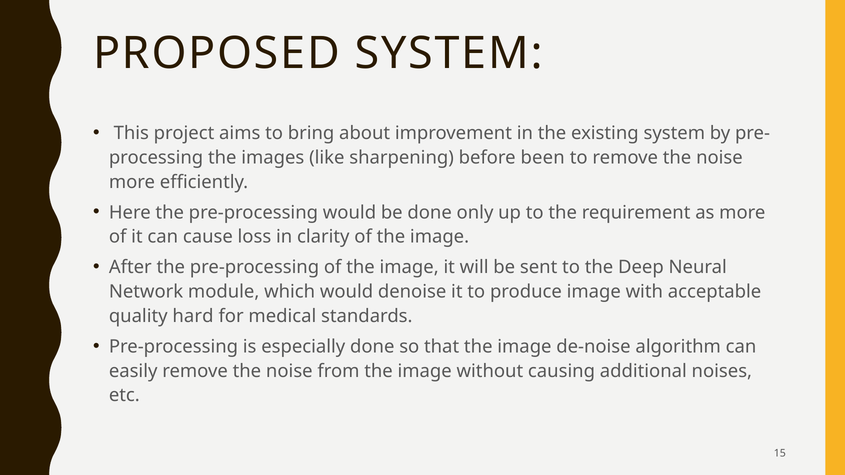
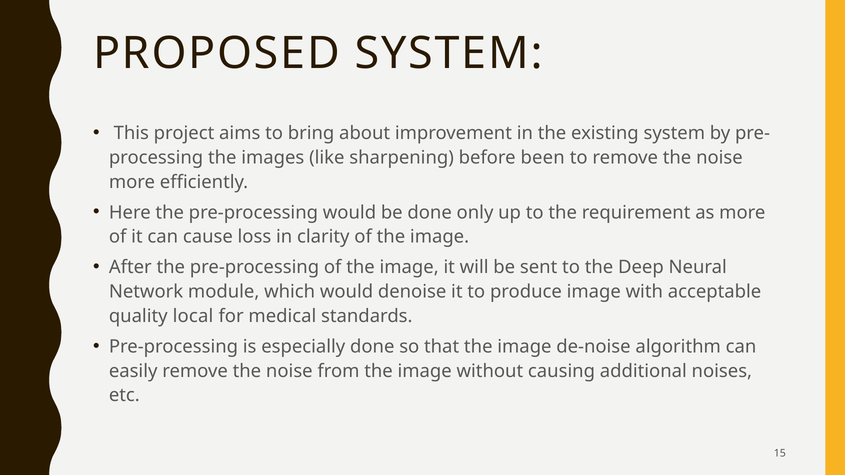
hard: hard -> local
